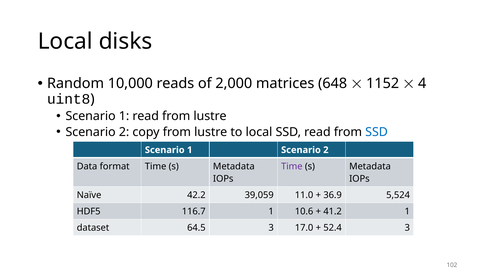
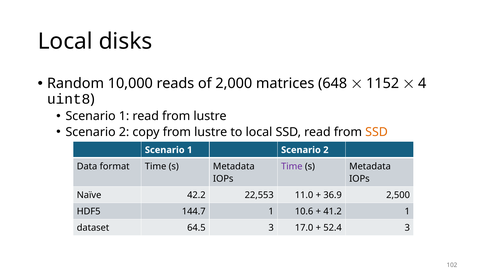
SSD at (377, 132) colour: blue -> orange
39,059: 39,059 -> 22,553
5,524: 5,524 -> 2,500
116.7: 116.7 -> 144.7
